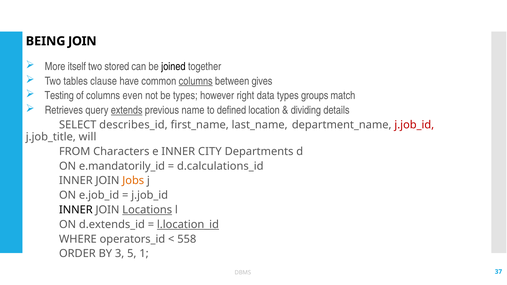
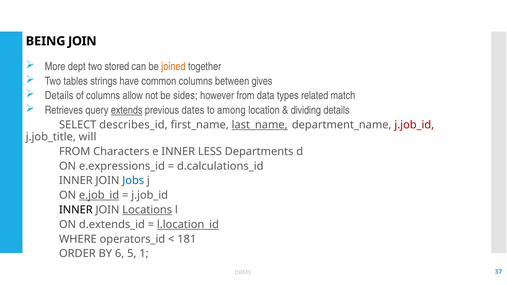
itself: itself -> dept
joined colour: black -> orange
clause: clause -> strings
columns at (196, 81) underline: present -> none
Testing at (59, 96): Testing -> Details
even: even -> allow
be types: types -> sides
however right: right -> from
groups: groups -> related
name: name -> dates
defined: defined -> among
last_name underline: none -> present
CITY: CITY -> LESS
e.mandatorily_id: e.mandatorily_id -> e.expressions_id
Jobs colour: orange -> blue
e.job_id underline: none -> present
558: 558 -> 181
3: 3 -> 6
